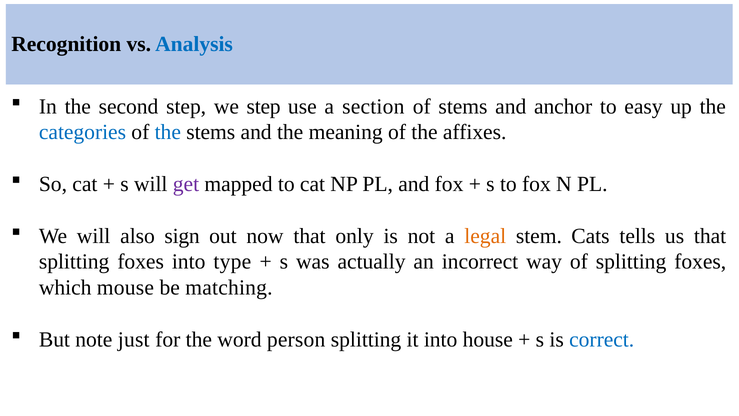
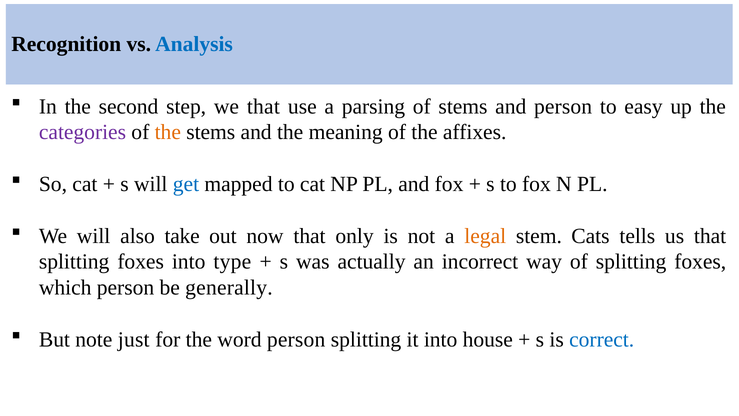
we step: step -> that
section: section -> parsing
and anchor: anchor -> person
categories colour: blue -> purple
the at (168, 132) colour: blue -> orange
get colour: purple -> blue
sign: sign -> take
which mouse: mouse -> person
matching: matching -> generally
